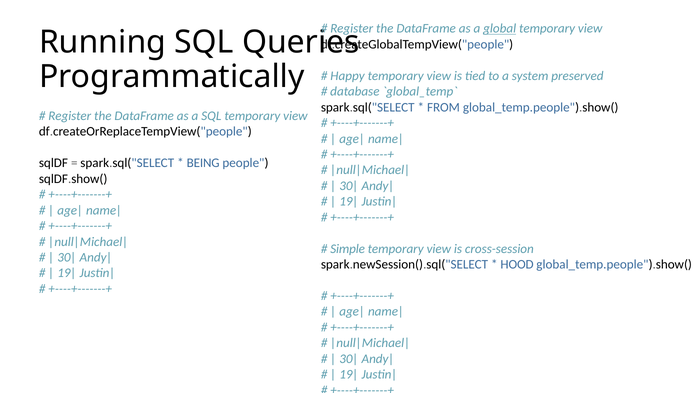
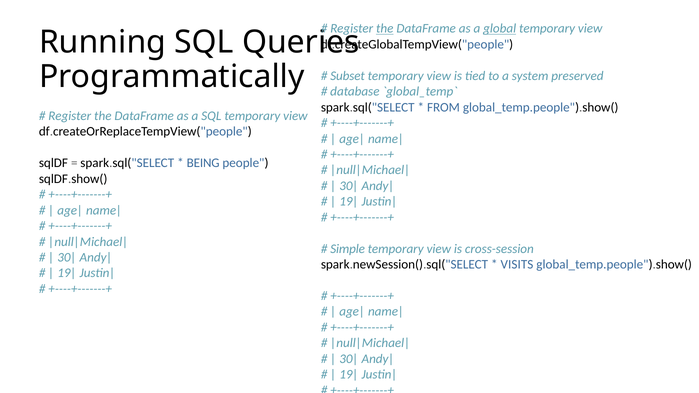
the at (385, 29) underline: none -> present
Happy: Happy -> Subset
HOOD: HOOD -> VISITS
